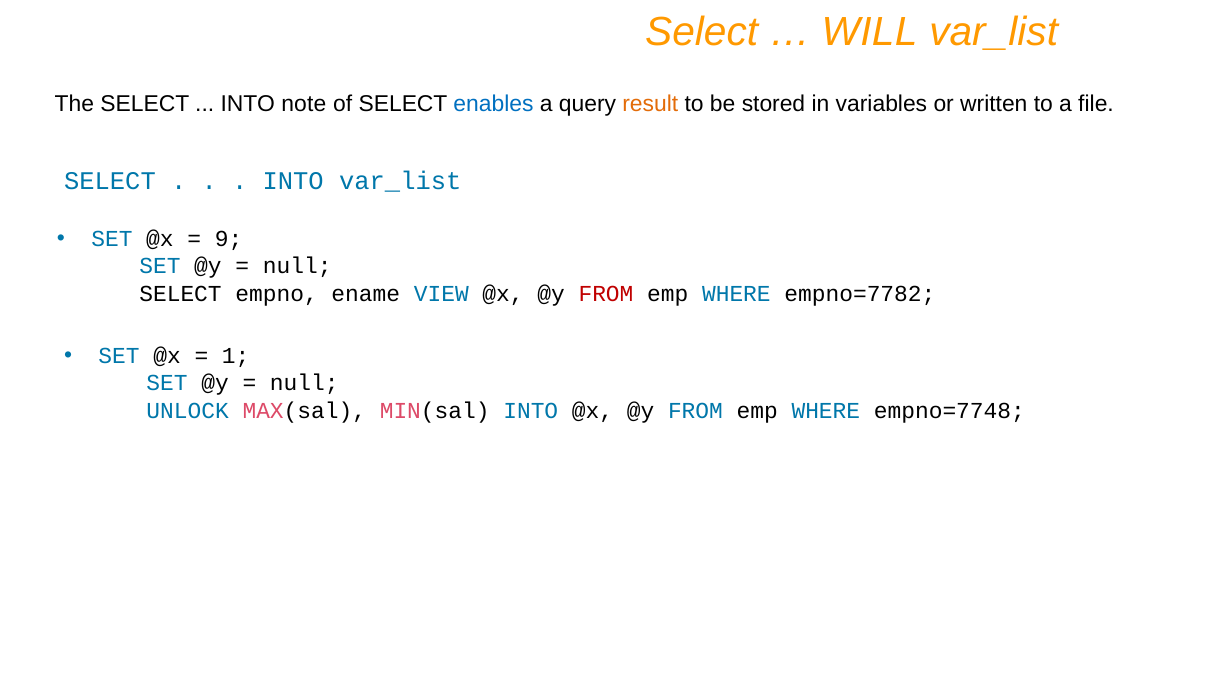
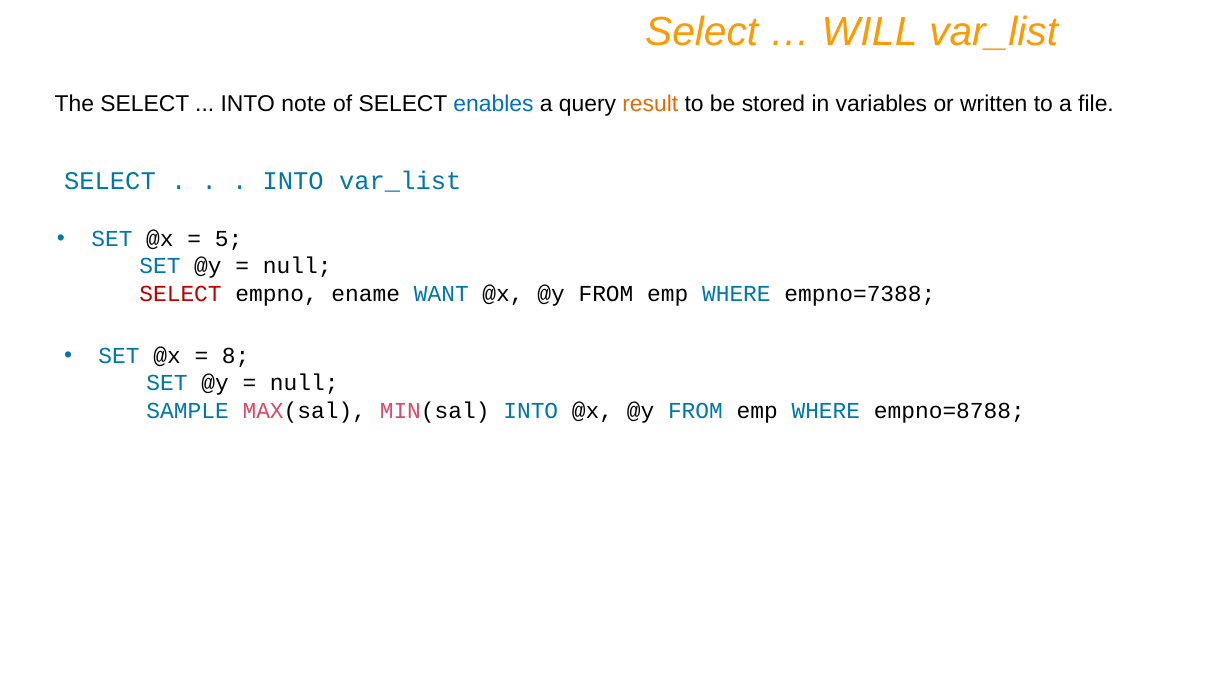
9: 9 -> 5
SELECT at (181, 294) colour: black -> red
VIEW: VIEW -> WANT
FROM at (606, 294) colour: red -> black
empno=7782: empno=7782 -> empno=7388
1: 1 -> 8
UNLOCK: UNLOCK -> SAMPLE
empno=7748: empno=7748 -> empno=8788
